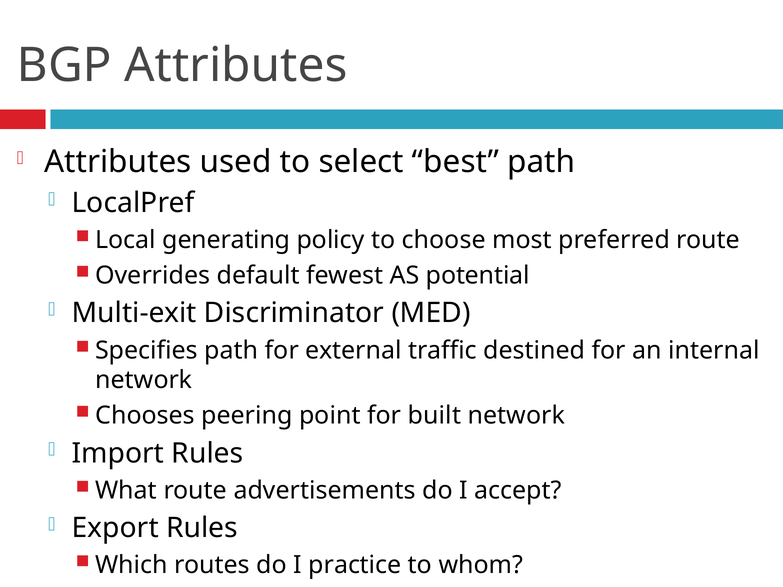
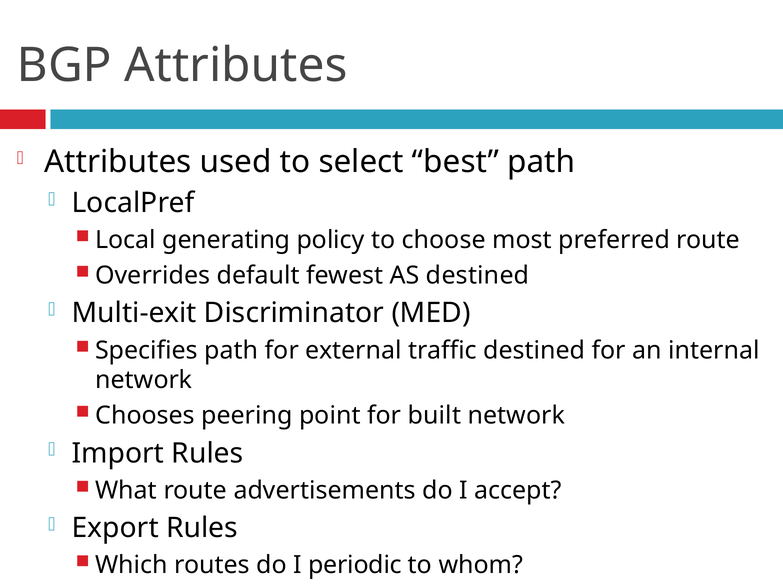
AS potential: potential -> destined
practice: practice -> periodic
